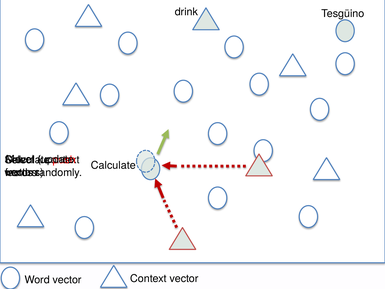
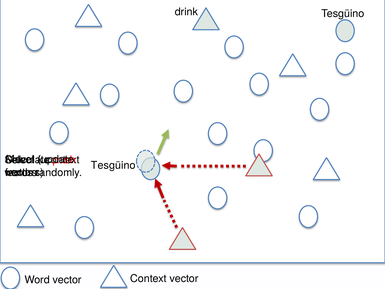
Calculate at (113, 165): Calculate -> Tesgüino
